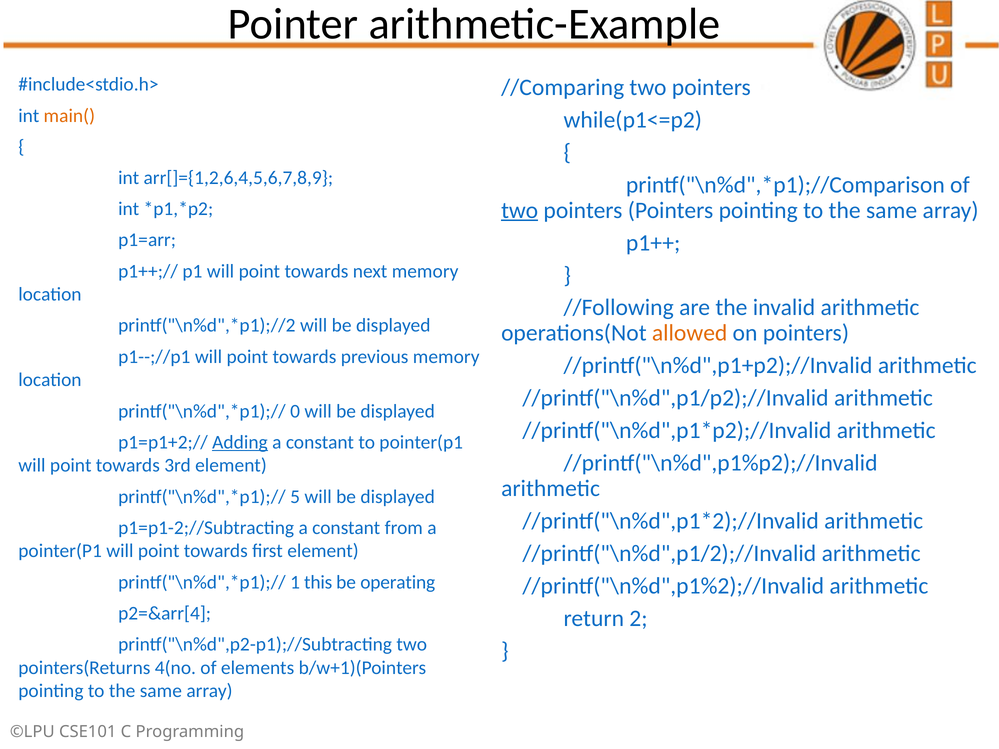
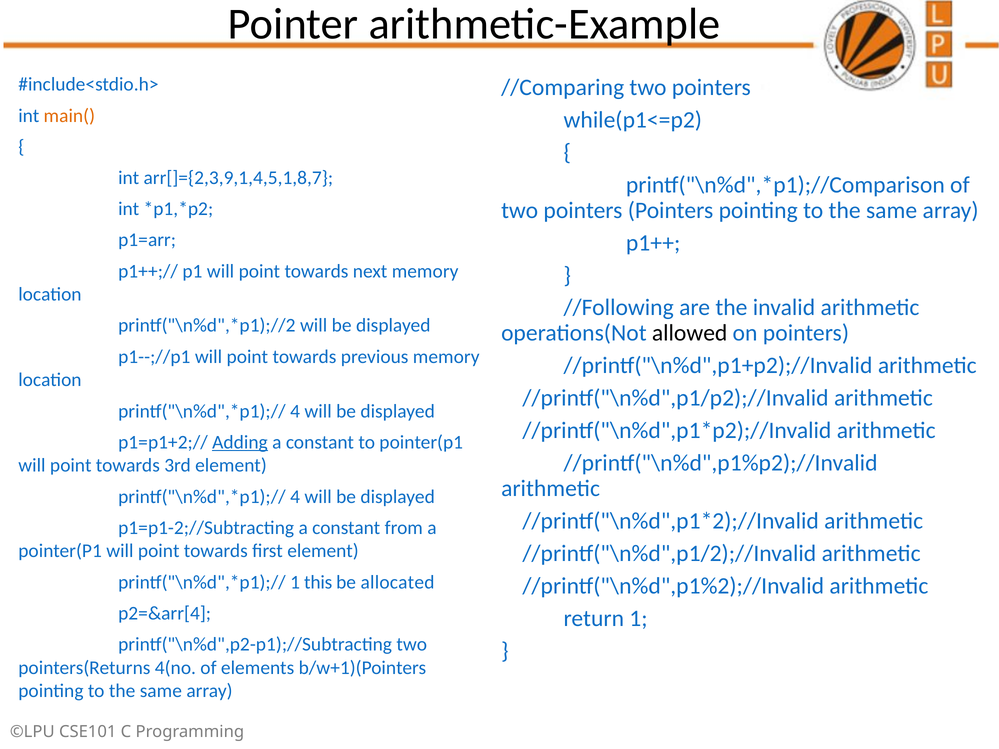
arr[]={1,2,6,4,5,6,7,8,9: arr[]={1,2,6,4,5,6,7,8,9 -> arr[]={2,3,9,1,4,5,1,8,7
two at (520, 210) underline: present -> none
allowed colour: orange -> black
0 at (295, 411): 0 -> 4
5 at (295, 497): 5 -> 4
operating: operating -> allocated
return 2: 2 -> 1
